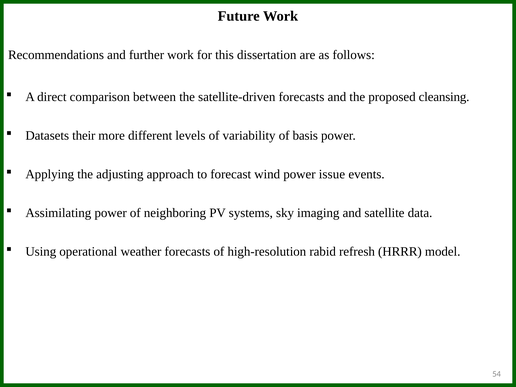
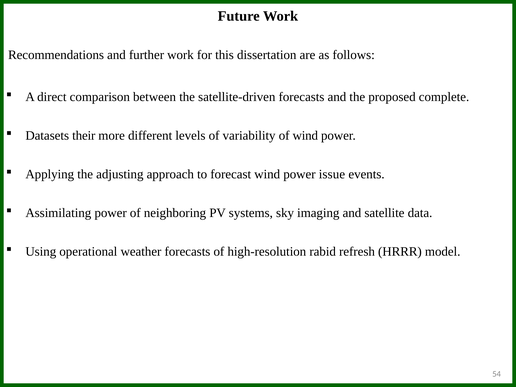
cleansing: cleansing -> complete
of basis: basis -> wind
